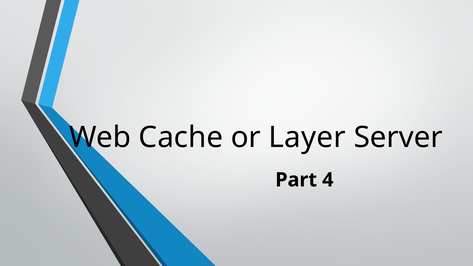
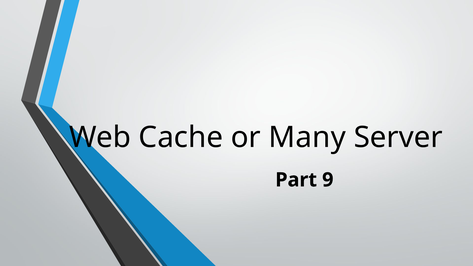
Layer: Layer -> Many
4: 4 -> 9
